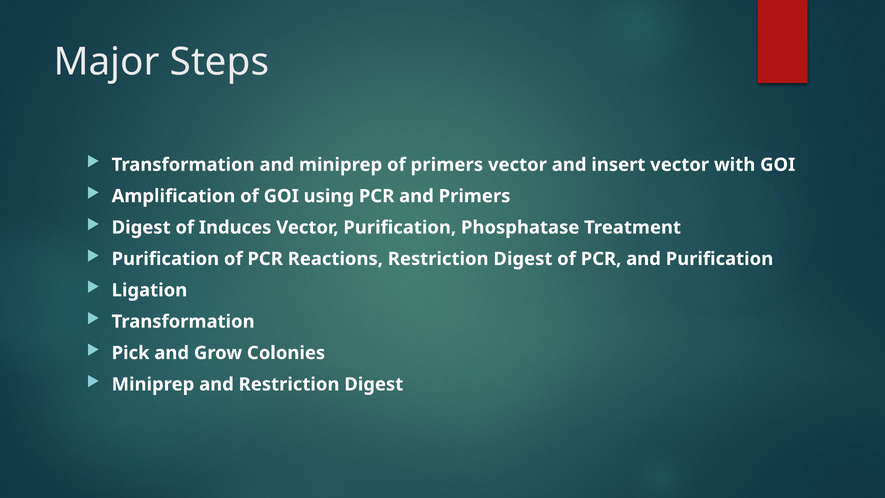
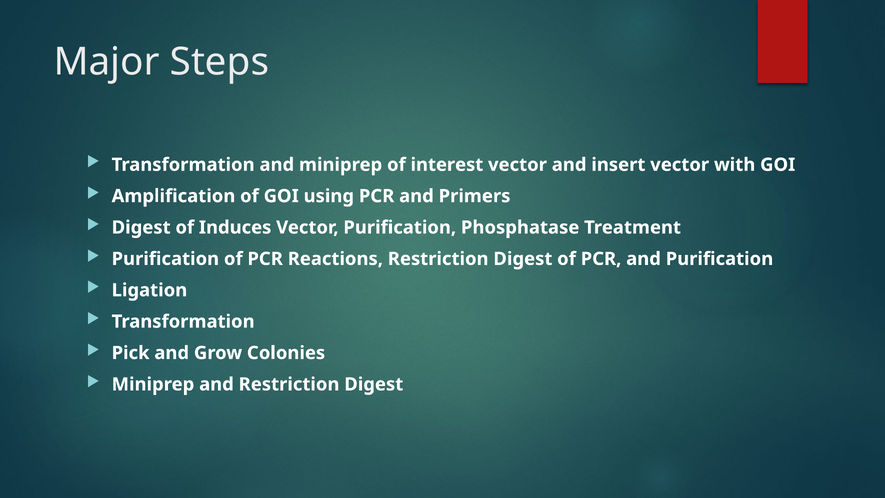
of primers: primers -> interest
